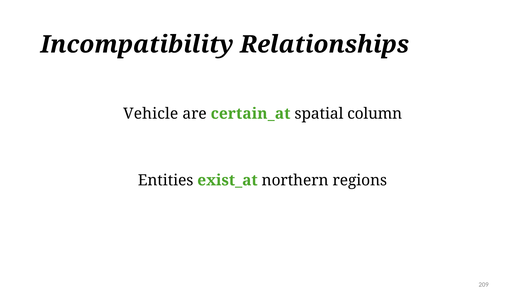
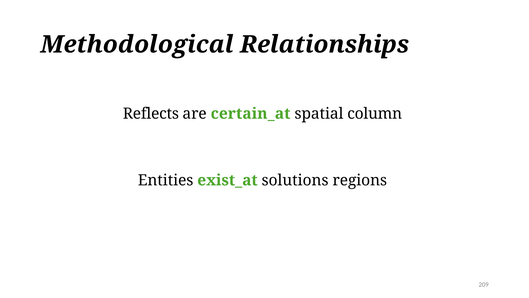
Incompatibility: Incompatibility -> Methodological
Vehicle: Vehicle -> Reflects
northern: northern -> solutions
